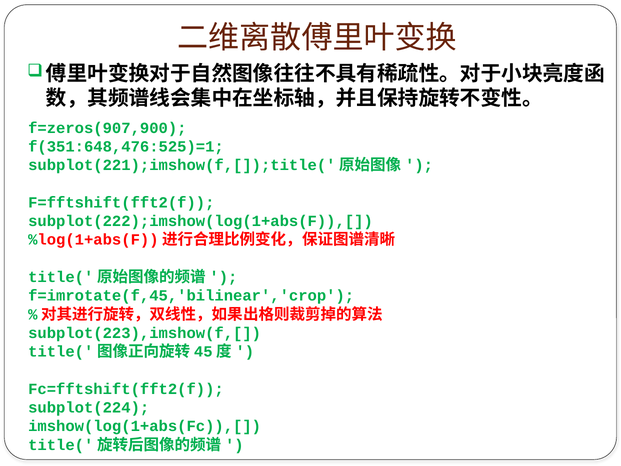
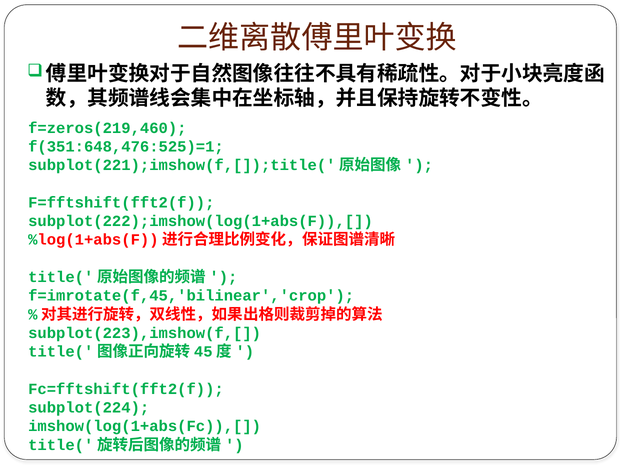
f=zeros(907,900: f=zeros(907,900 -> f=zeros(219,460
